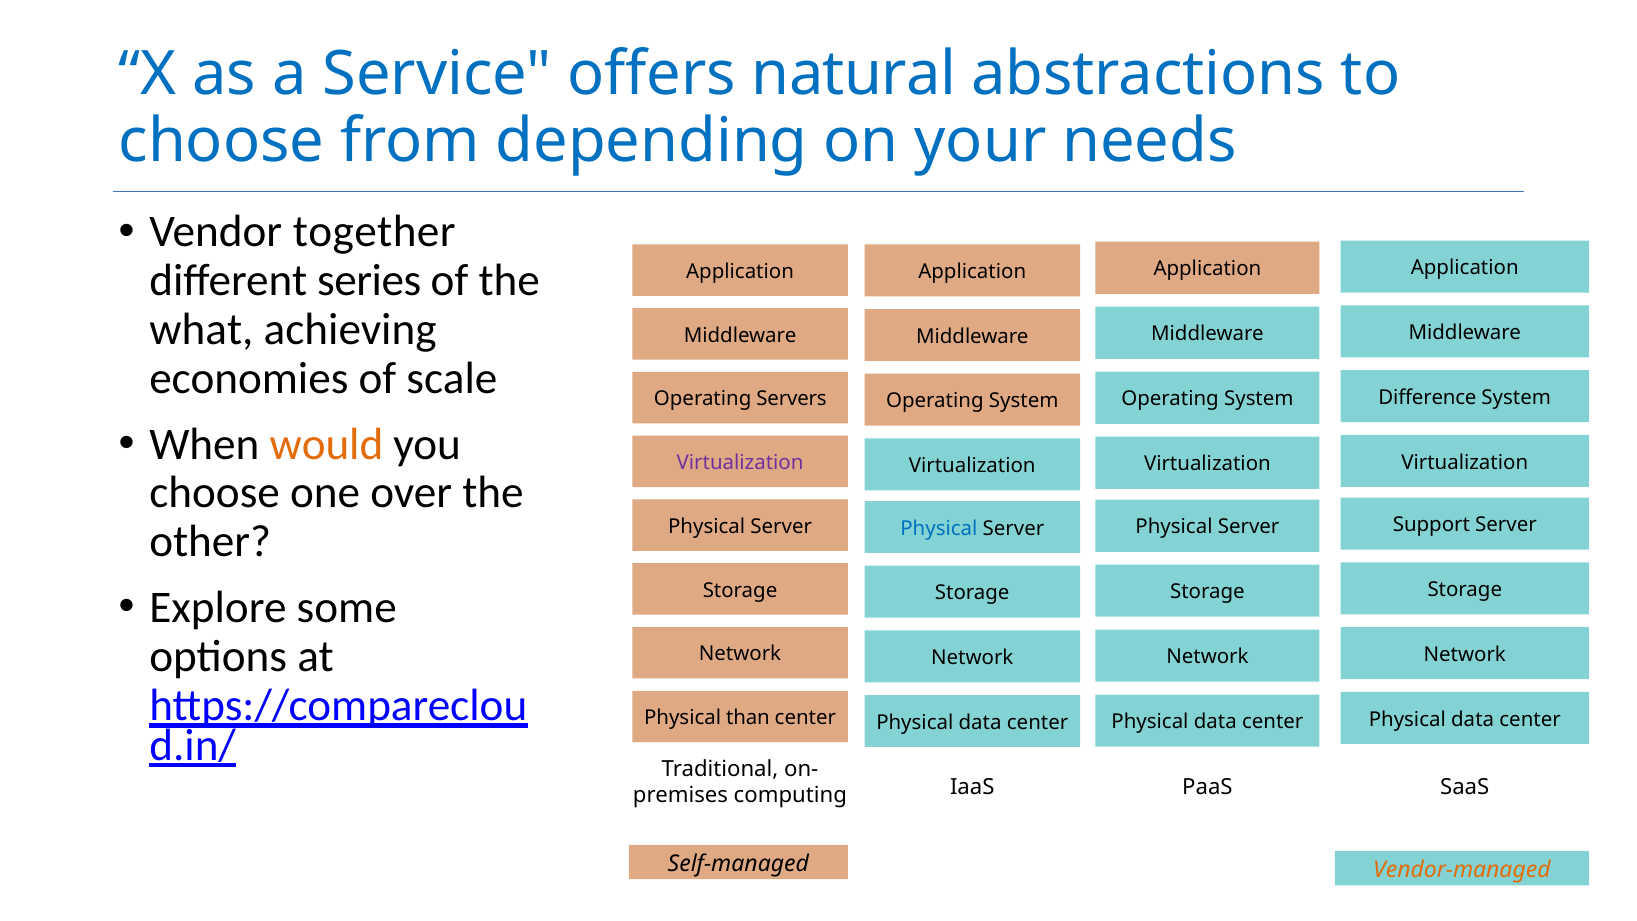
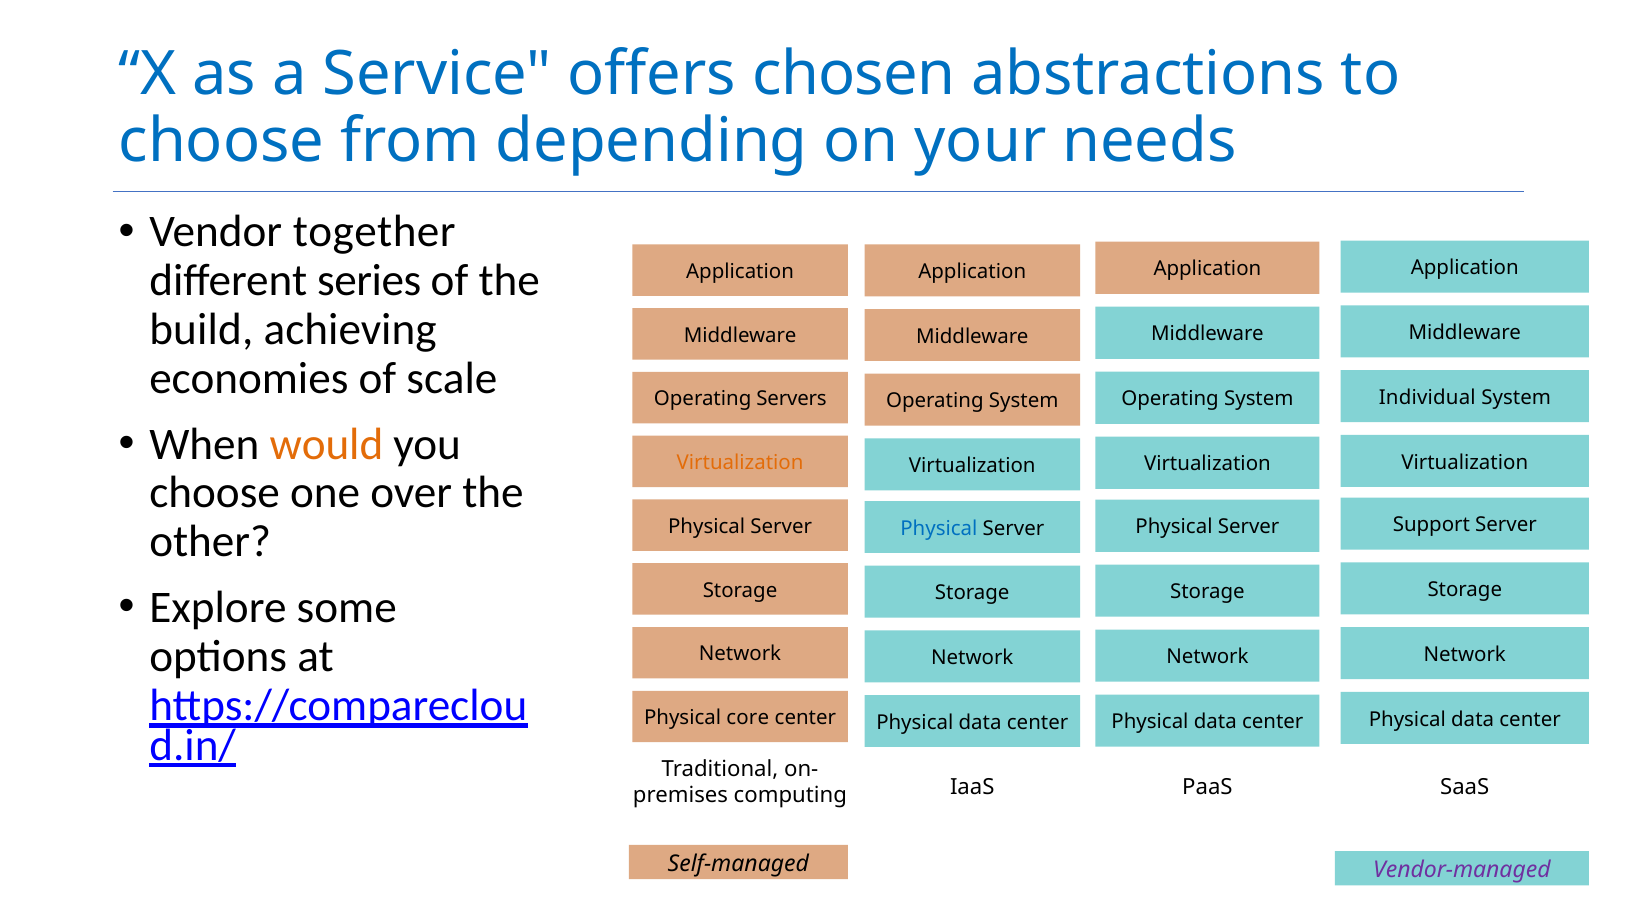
natural: natural -> chosen
what: what -> build
Difference: Difference -> Individual
Virtualization at (740, 463) colour: purple -> orange
than: than -> core
Vendor-managed colour: orange -> purple
